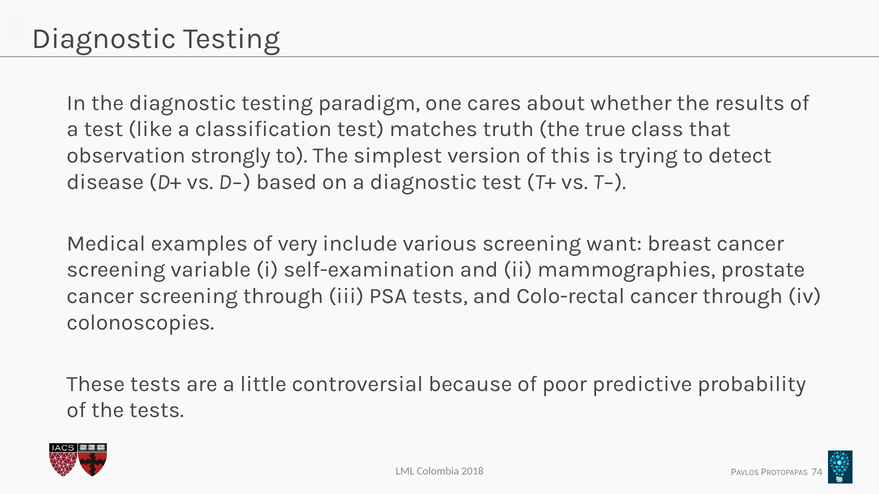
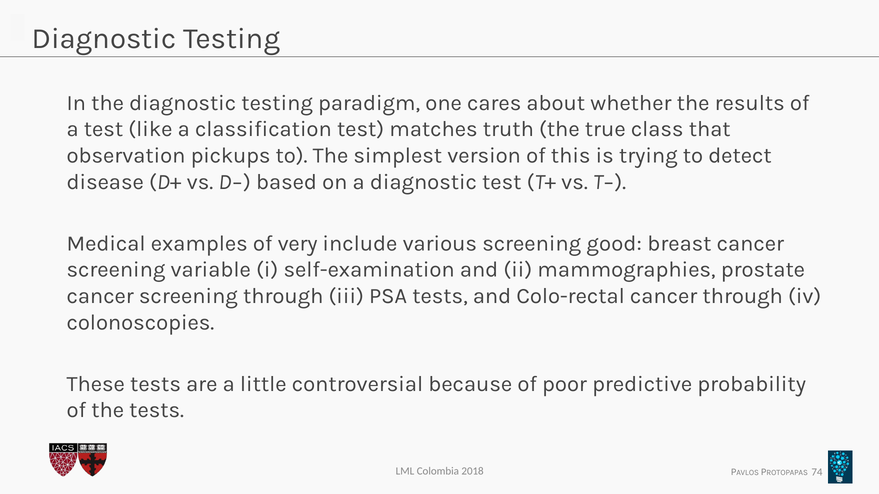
strongly: strongly -> pickups
want: want -> good
